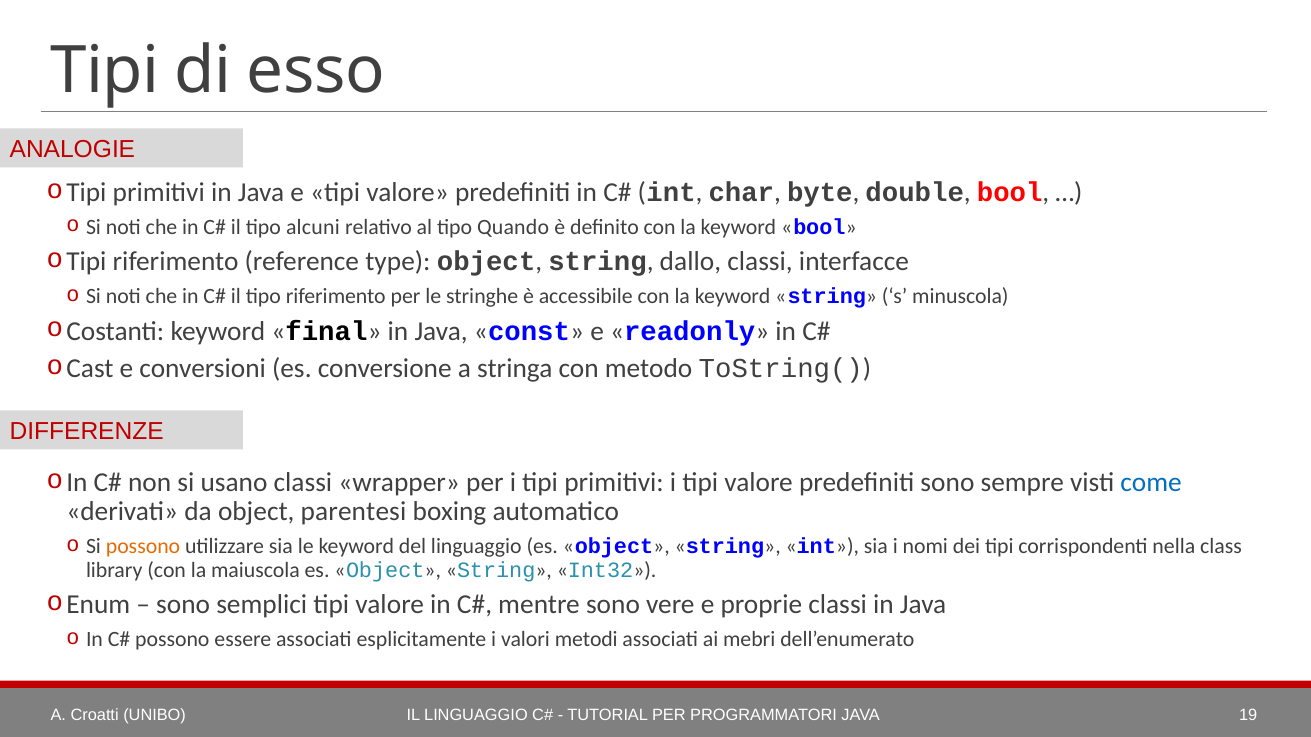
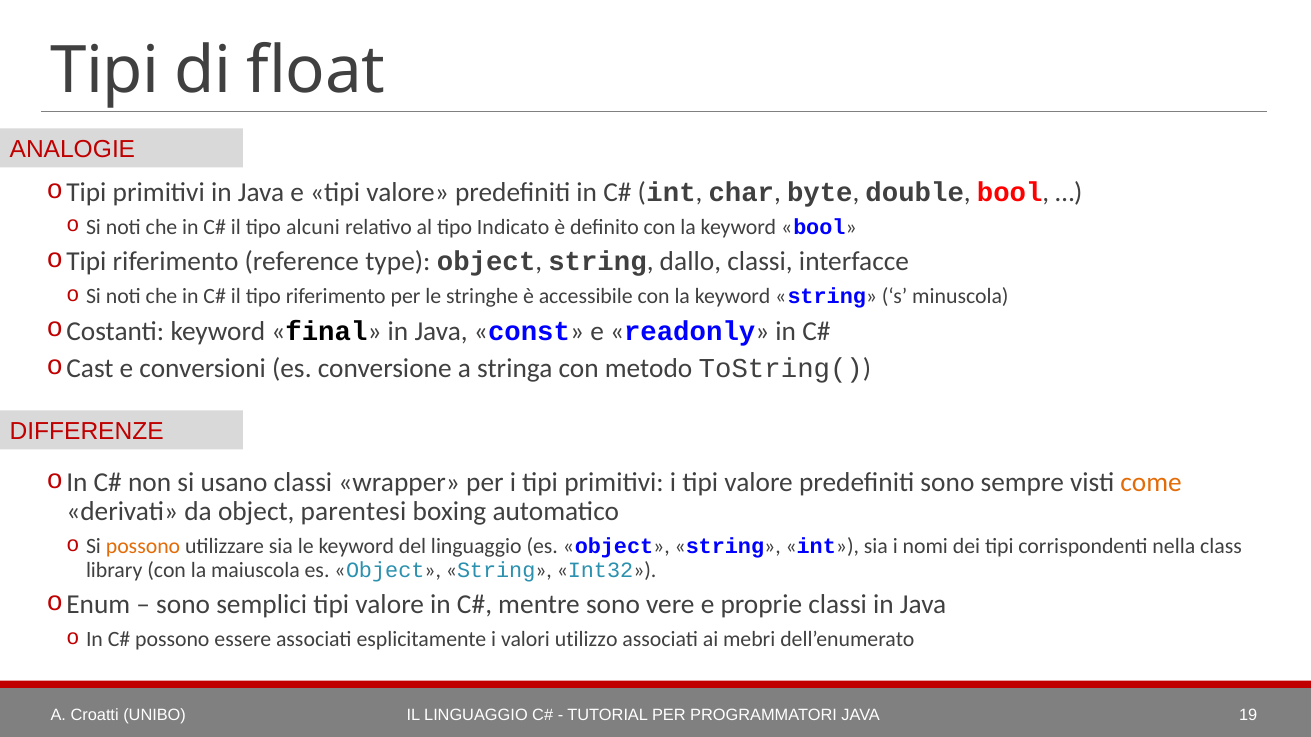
esso: esso -> float
Quando: Quando -> Indicato
come colour: blue -> orange
metodi: metodi -> utilizzo
